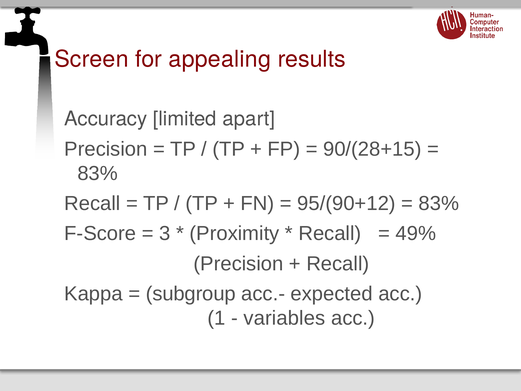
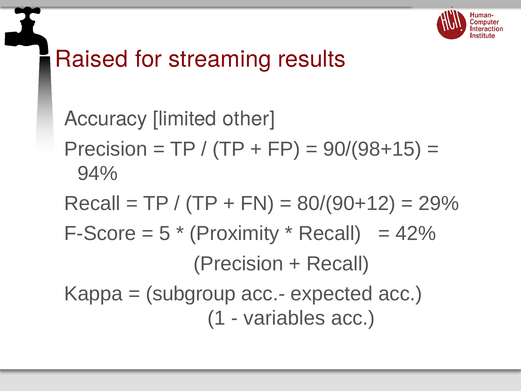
Screen: Screen -> Raised
appealing: appealing -> streaming
apart: apart -> other
90/(28+15: 90/(28+15 -> 90/(98+15
83% at (98, 173): 83% -> 94%
95/(90+12: 95/(90+12 -> 80/(90+12
83% at (439, 203): 83% -> 29%
3: 3 -> 5
49%: 49% -> 42%
